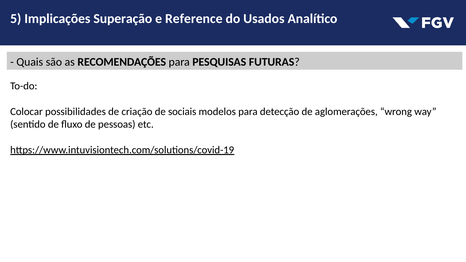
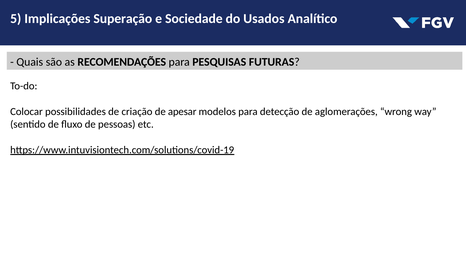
Reference: Reference -> Sociedade
sociais: sociais -> apesar
